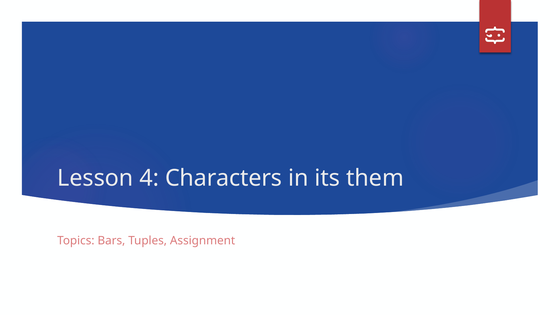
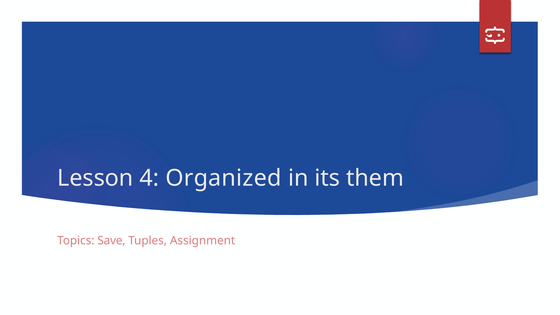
Characters: Characters -> Organized
Bars: Bars -> Save
